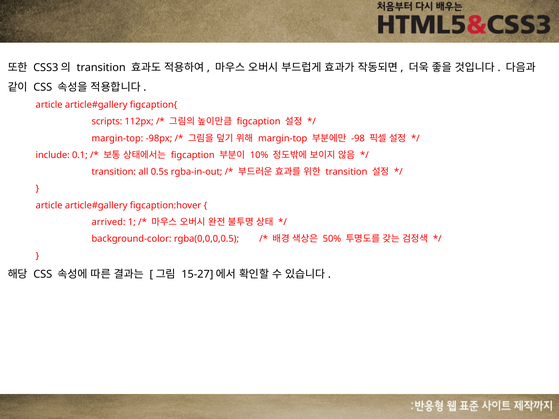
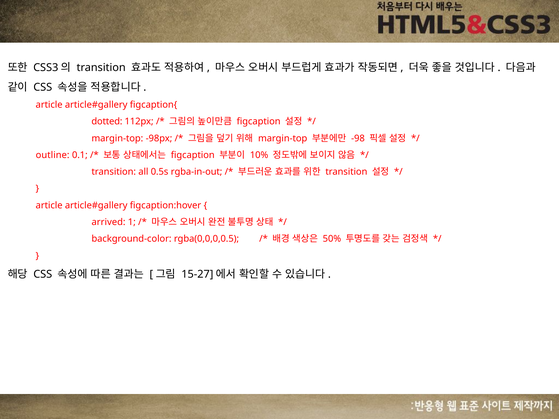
scripts: scripts -> dotted
include: include -> outline
